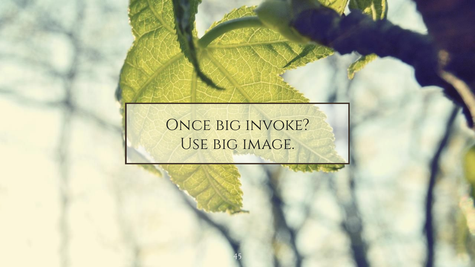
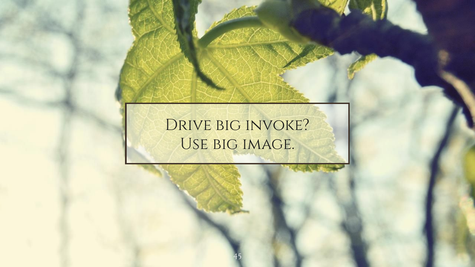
Once: Once -> Drive
